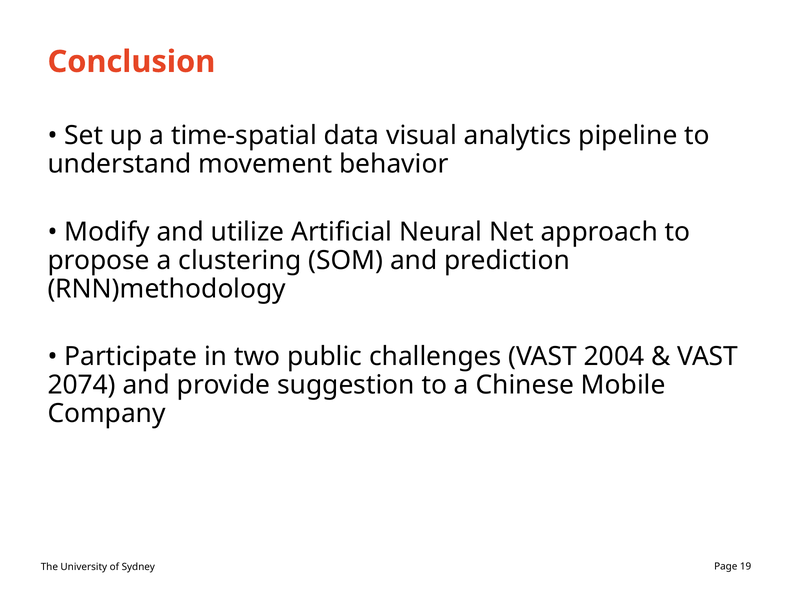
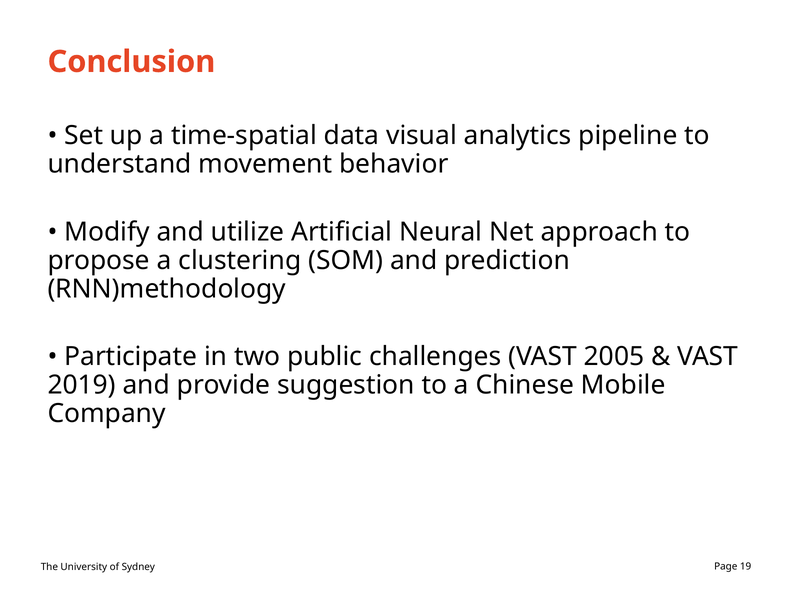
2004: 2004 -> 2005
2074: 2074 -> 2019
